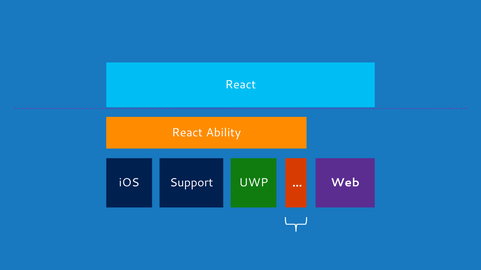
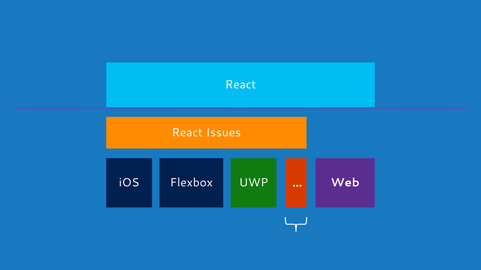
Ability: Ability -> Issues
Support: Support -> Flexbox
